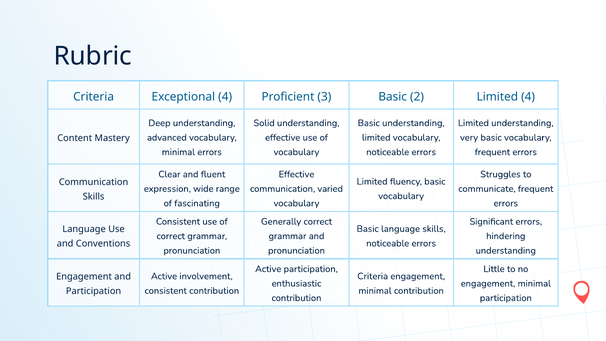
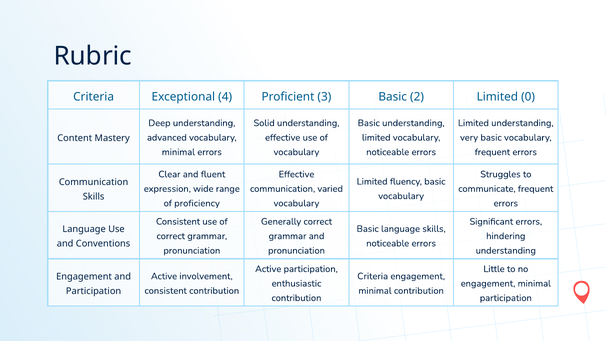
Limited 4: 4 -> 0
fascinating: fascinating -> proficiency
